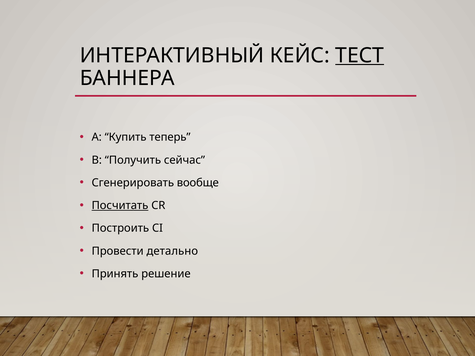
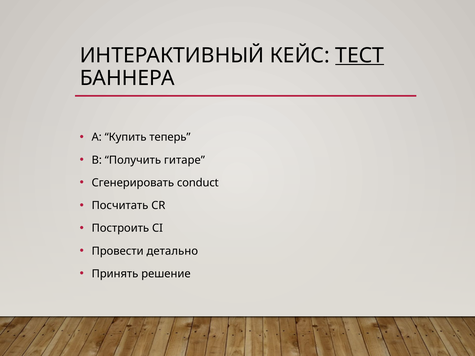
сейчас: сейчас -> гитаре
вообще: вообще -> conduct
Посчитать underline: present -> none
